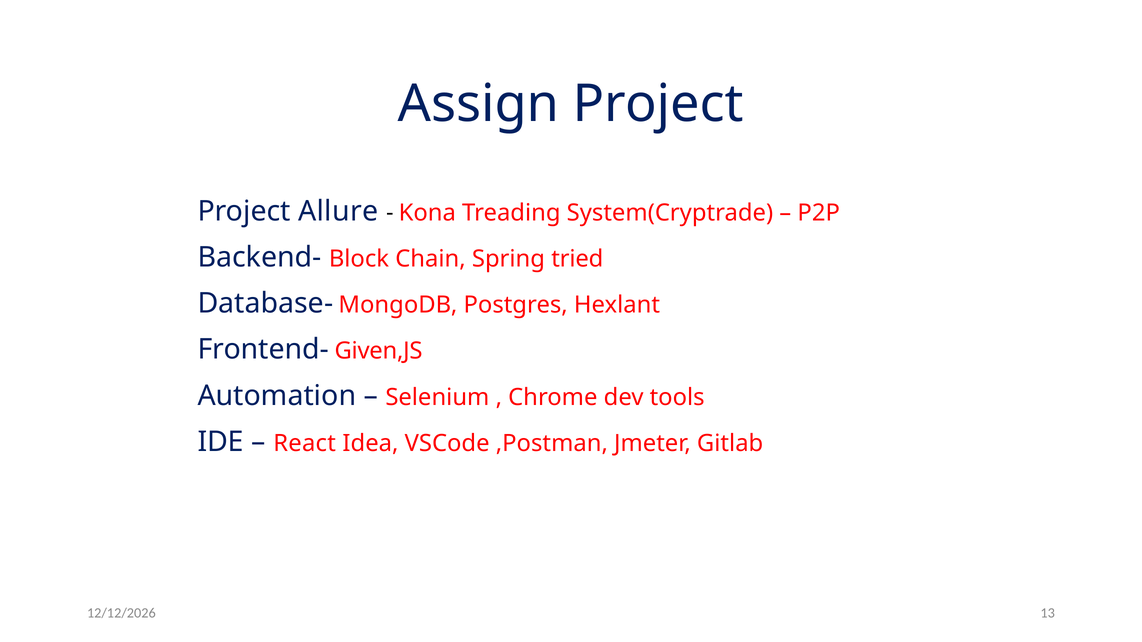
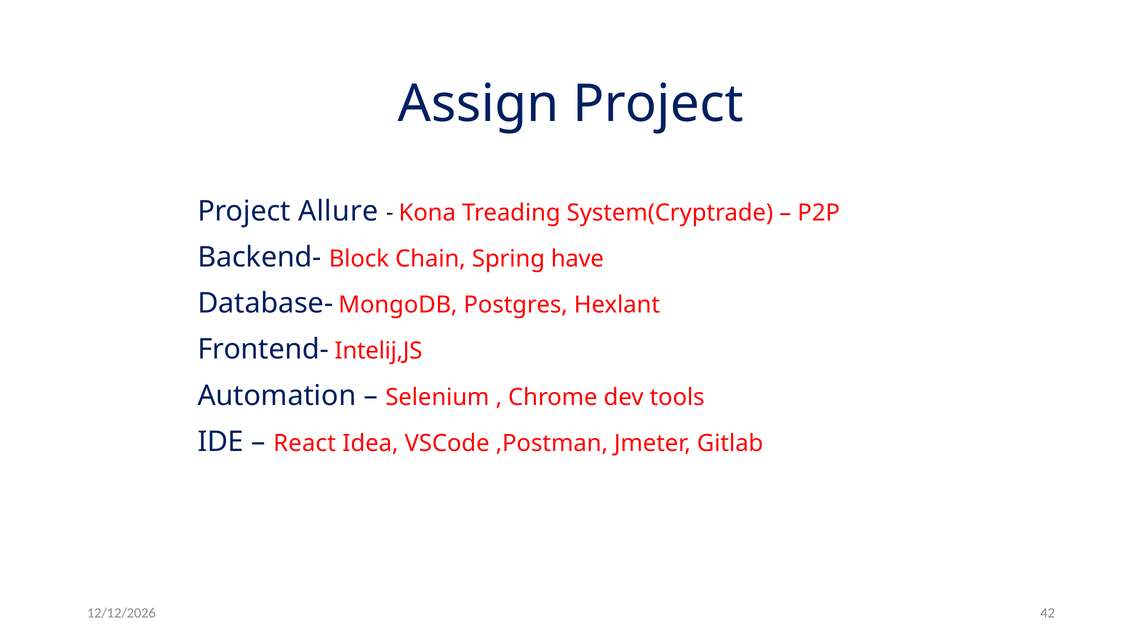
tried: tried -> have
Given,JS: Given,JS -> Intelij,JS
13: 13 -> 42
